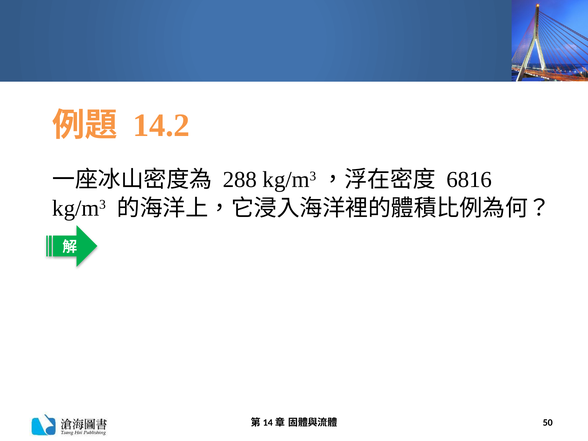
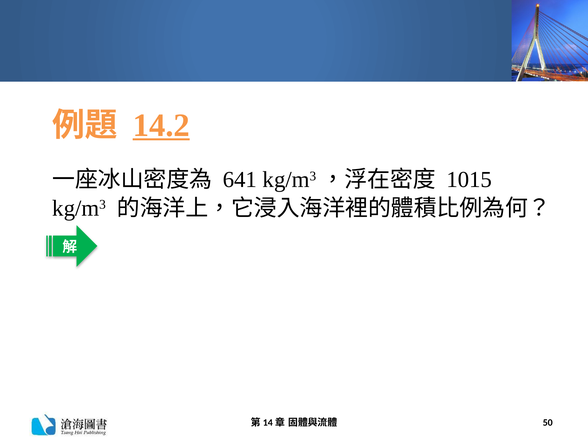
14.2 underline: none -> present
288: 288 -> 641
6816: 6816 -> 1015
